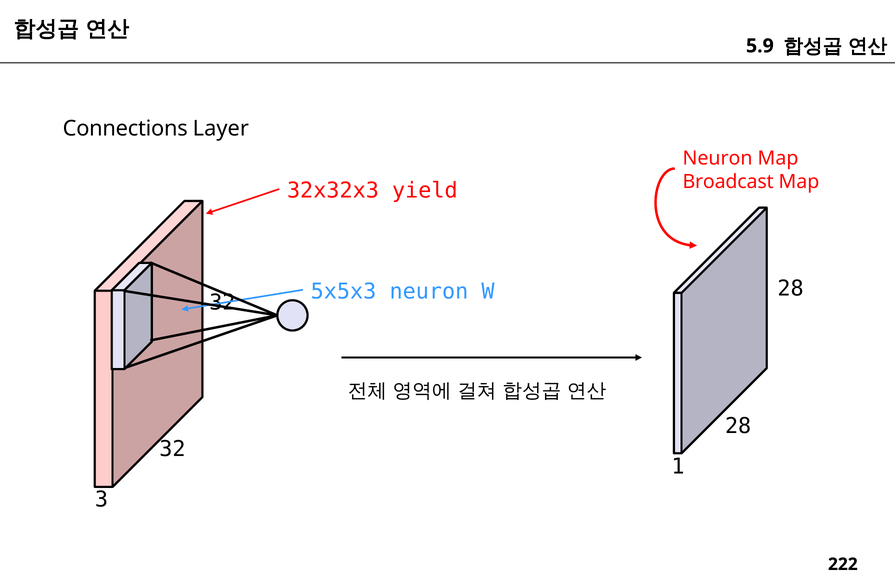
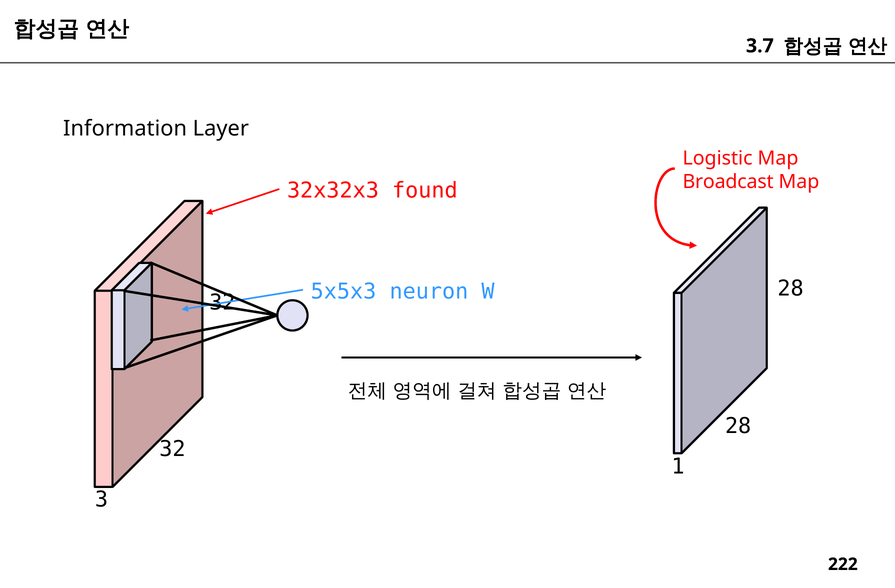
5.9: 5.9 -> 3.7
Connections: Connections -> Information
Neuron at (718, 158): Neuron -> Logistic
yield: yield -> found
